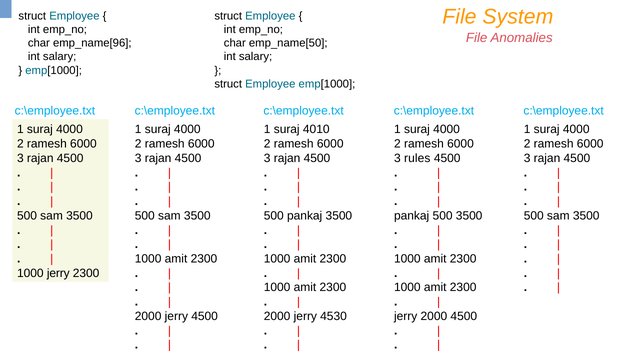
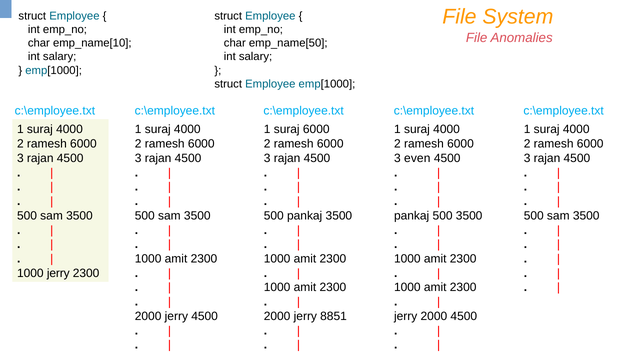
emp_name[96: emp_name[96 -> emp_name[10
suraj 4010: 4010 -> 6000
rules: rules -> even
4530: 4530 -> 8851
